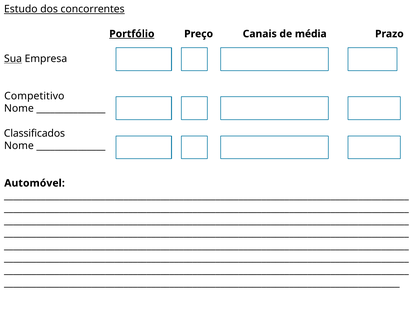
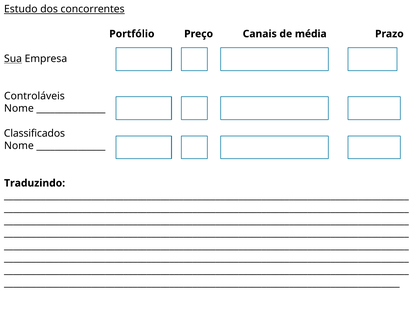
Portfólio underline: present -> none
Competitivo: Competitivo -> Controláveis
Automóvel: Automóvel -> Traduzindo
